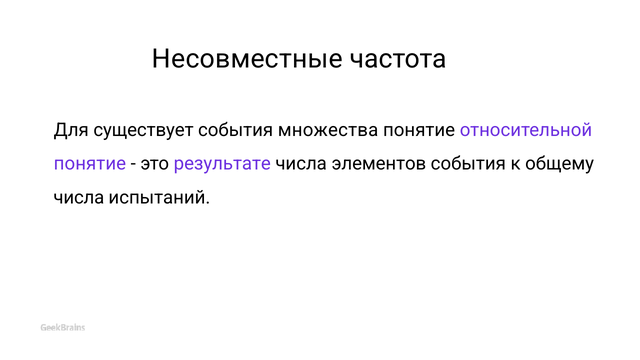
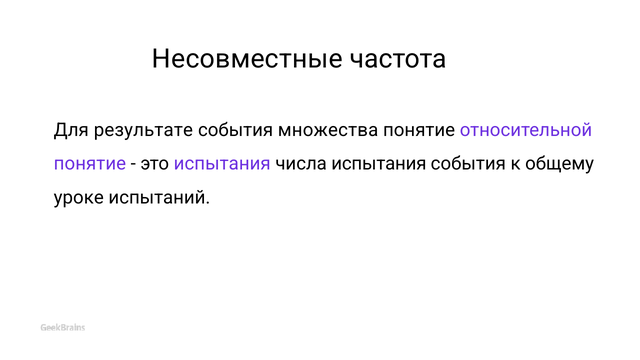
существует: существует -> результате
это результате: результате -> испытания
числа элементов: элементов -> испытания
числа at (79, 197): числа -> уроке
